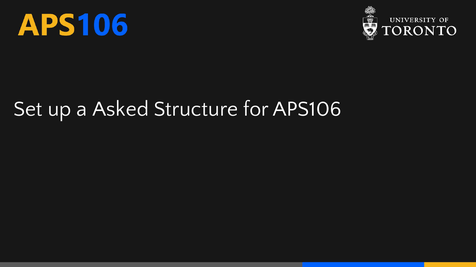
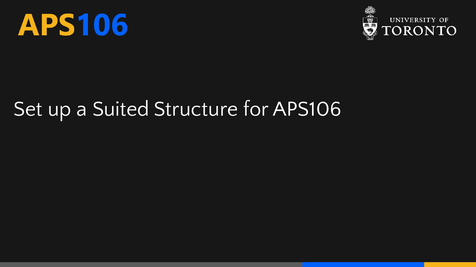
Asked: Asked -> Suited
